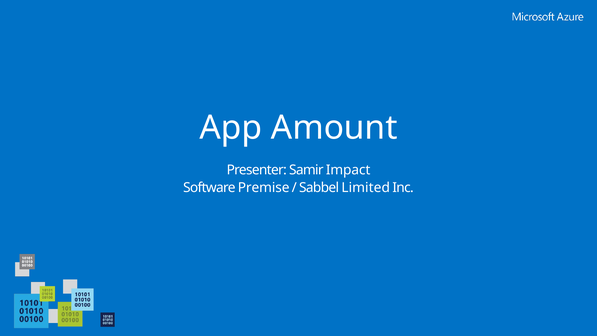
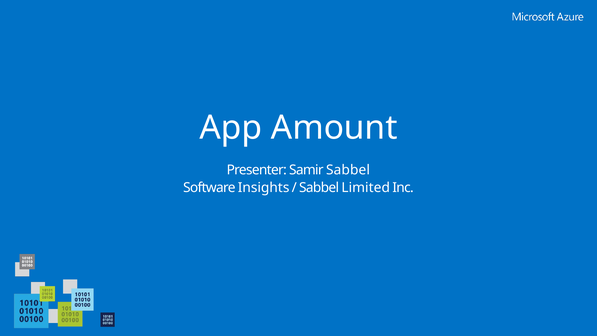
Samir Impact: Impact -> Sabbel
Premise: Premise -> Insights
